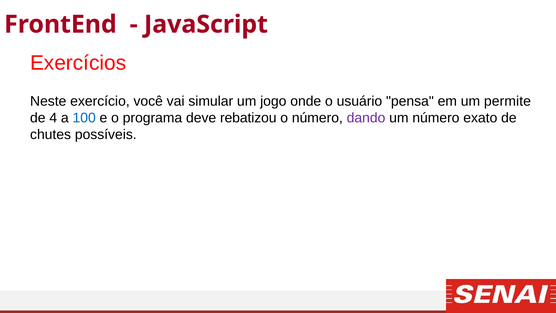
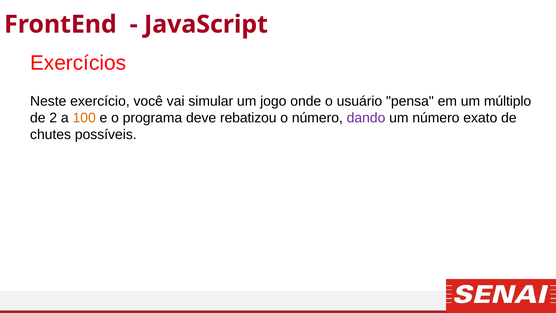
permite: permite -> múltiplo
4: 4 -> 2
100 colour: blue -> orange
